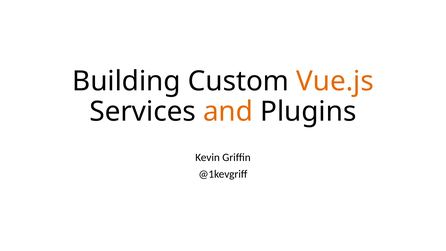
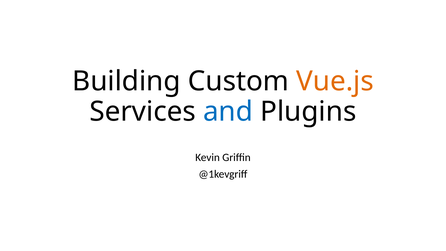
and colour: orange -> blue
